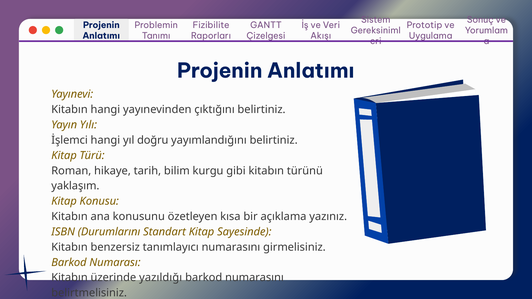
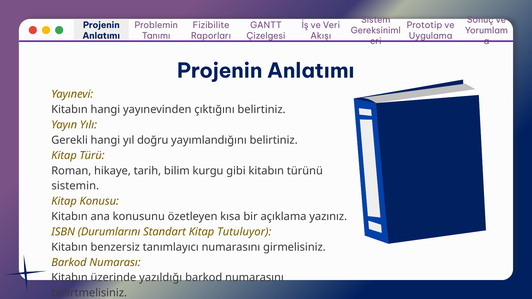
İşlemci: İşlemci -> Gerekli
yaklaşım: yaklaşım -> sistemin
Sayesinde: Sayesinde -> Tutuluyor
